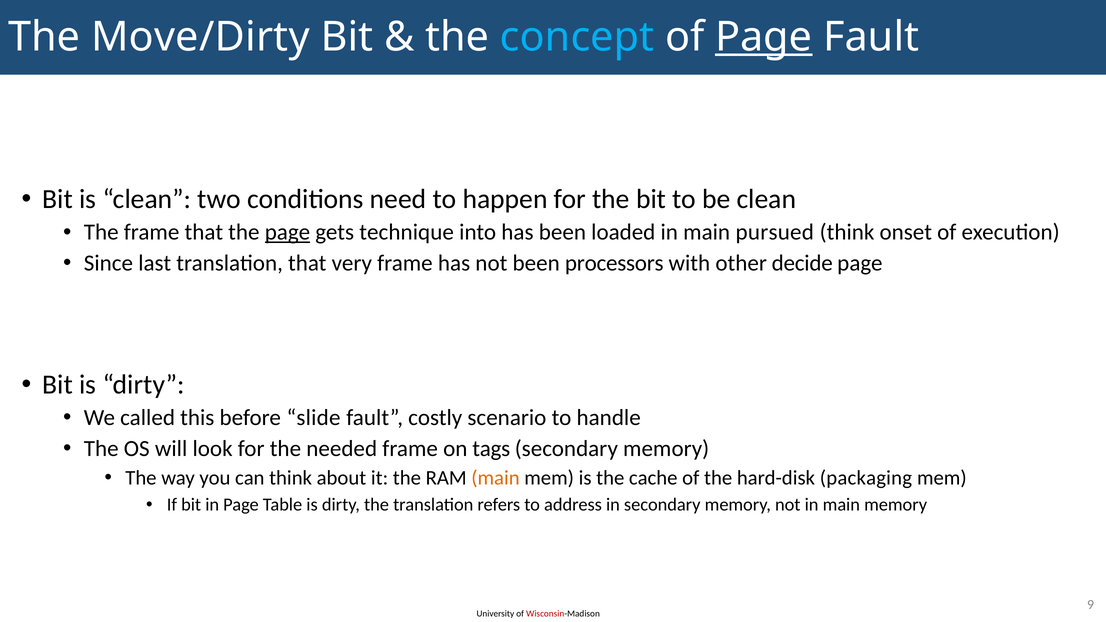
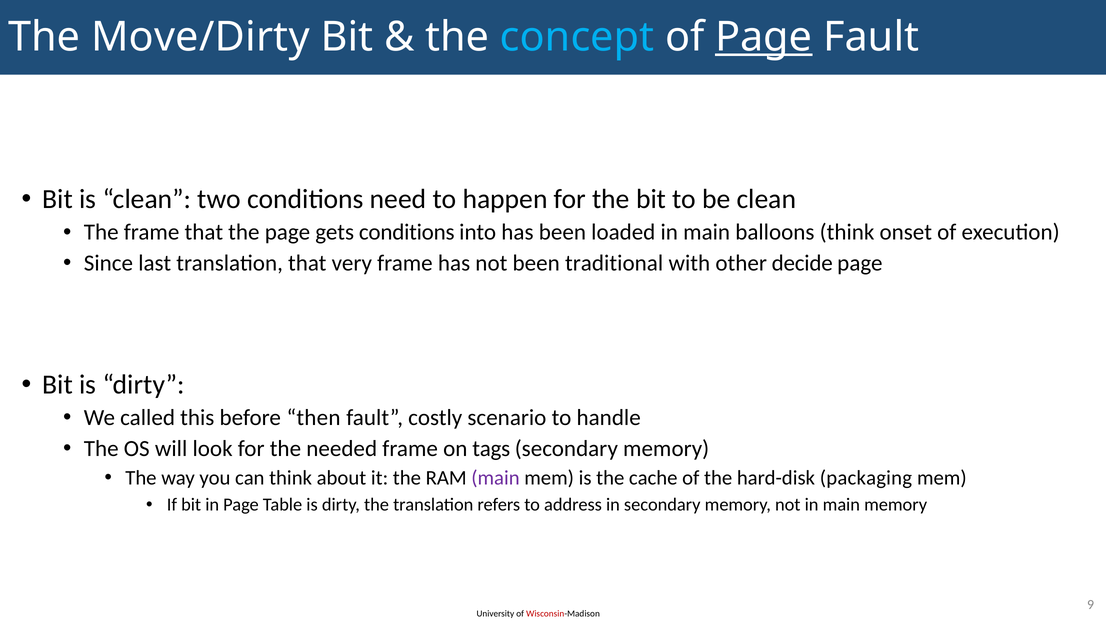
page at (287, 232) underline: present -> none
gets technique: technique -> conditions
pursued: pursued -> balloons
processors: processors -> traditional
slide: slide -> then
main at (495, 478) colour: orange -> purple
